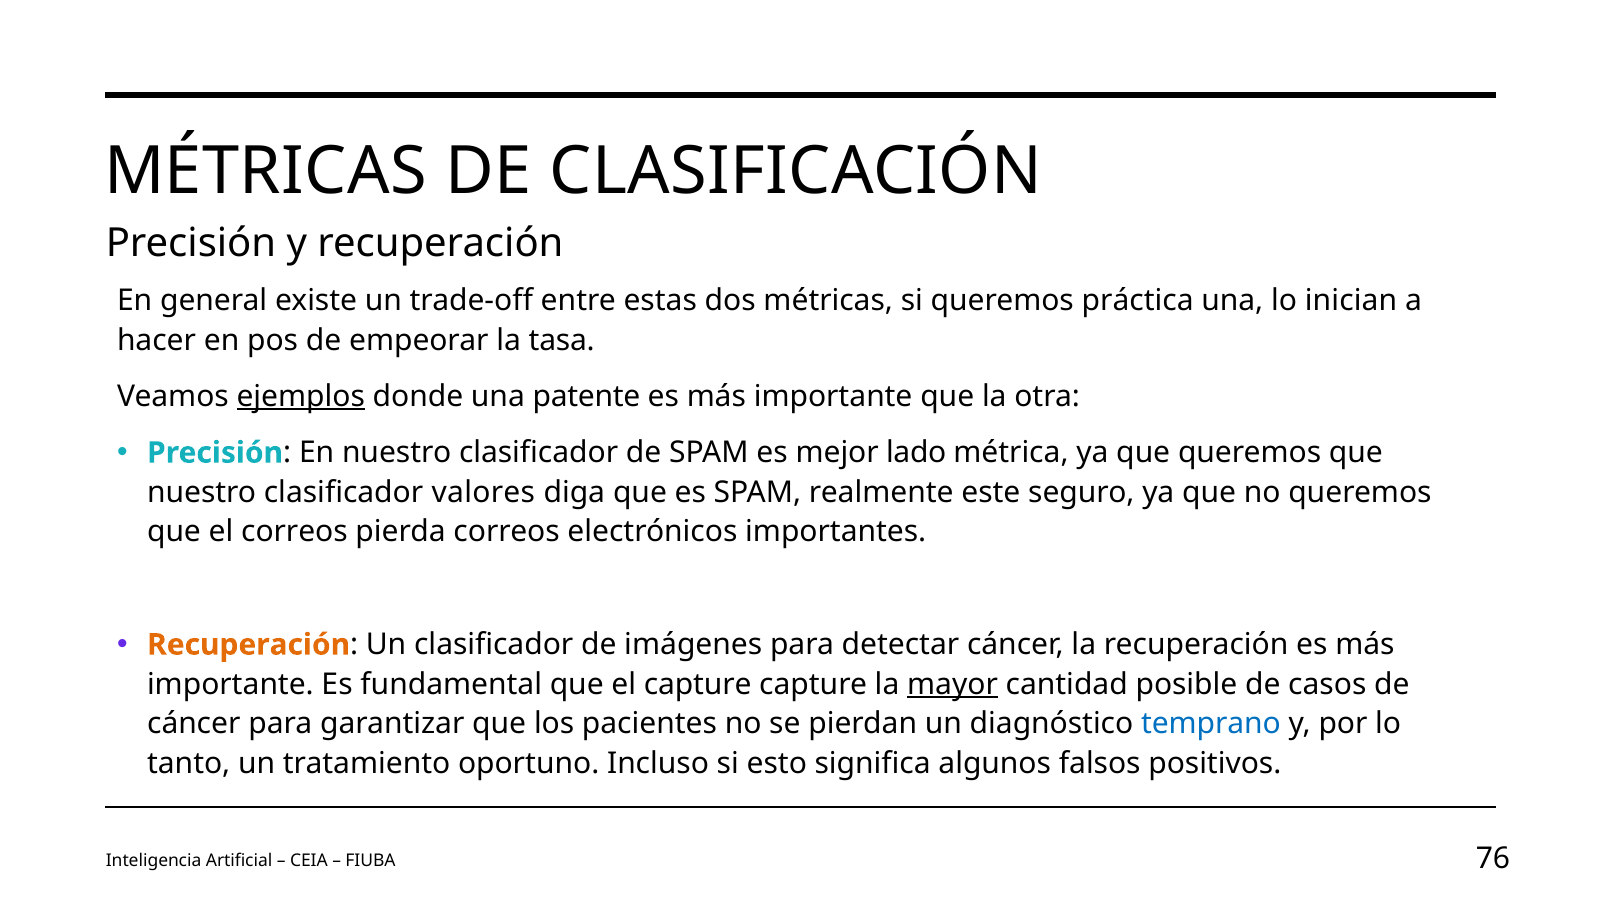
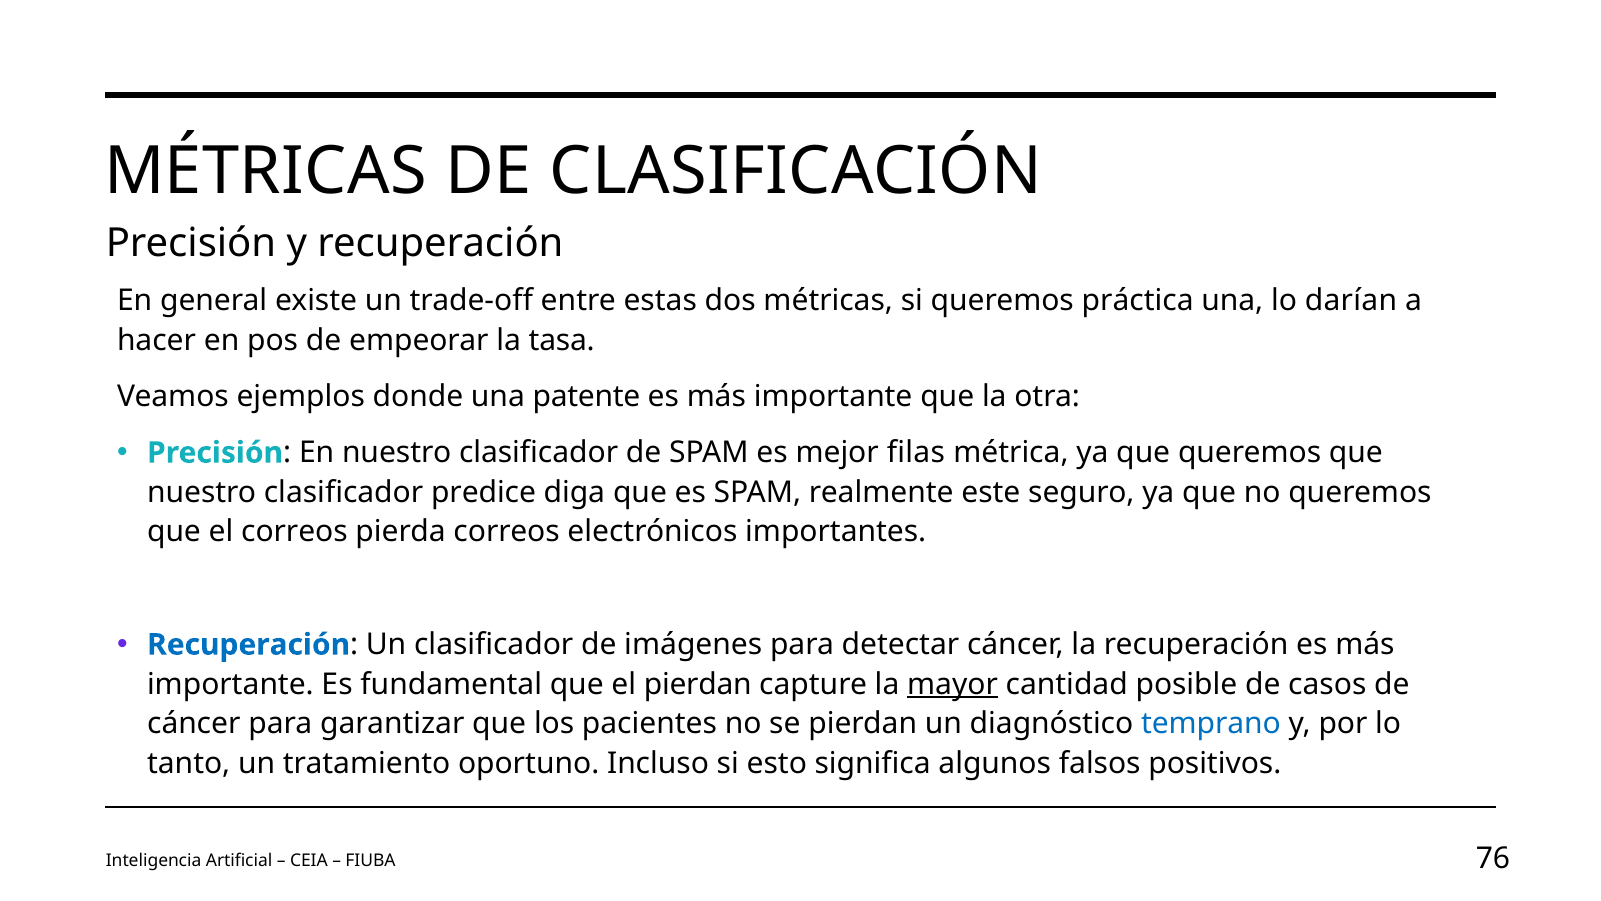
inician: inician -> darían
ejemplos underline: present -> none
lado: lado -> filas
valores: valores -> predice
Recuperación at (249, 644) colour: orange -> blue
el capture: capture -> pierdan
